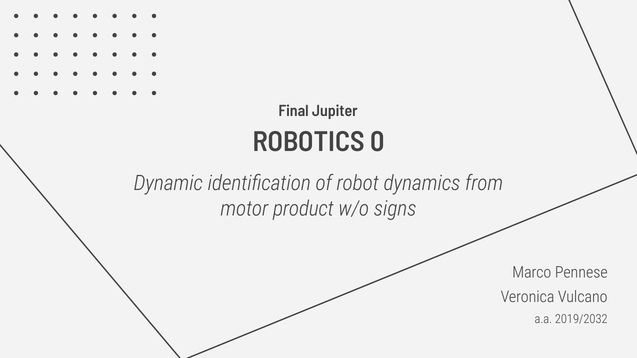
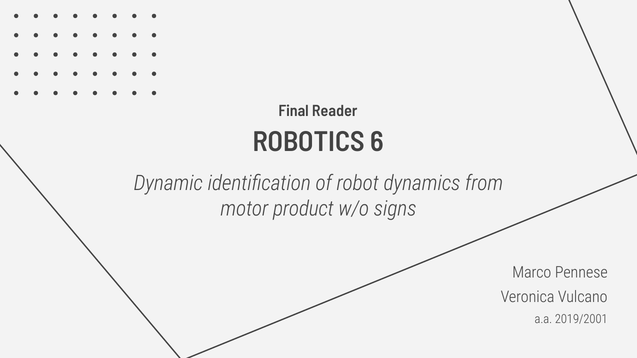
Jupiter: Jupiter -> Reader
0: 0 -> 6
2019/2032: 2019/2032 -> 2019/2001
